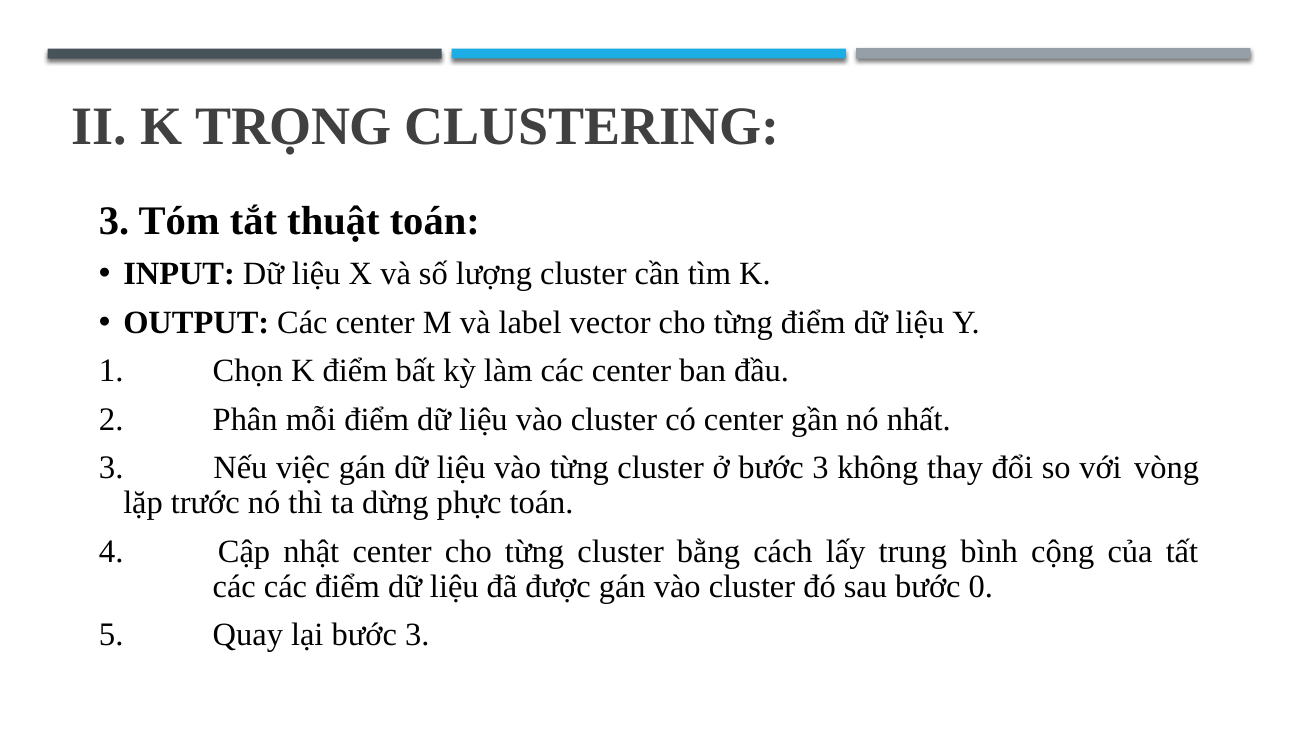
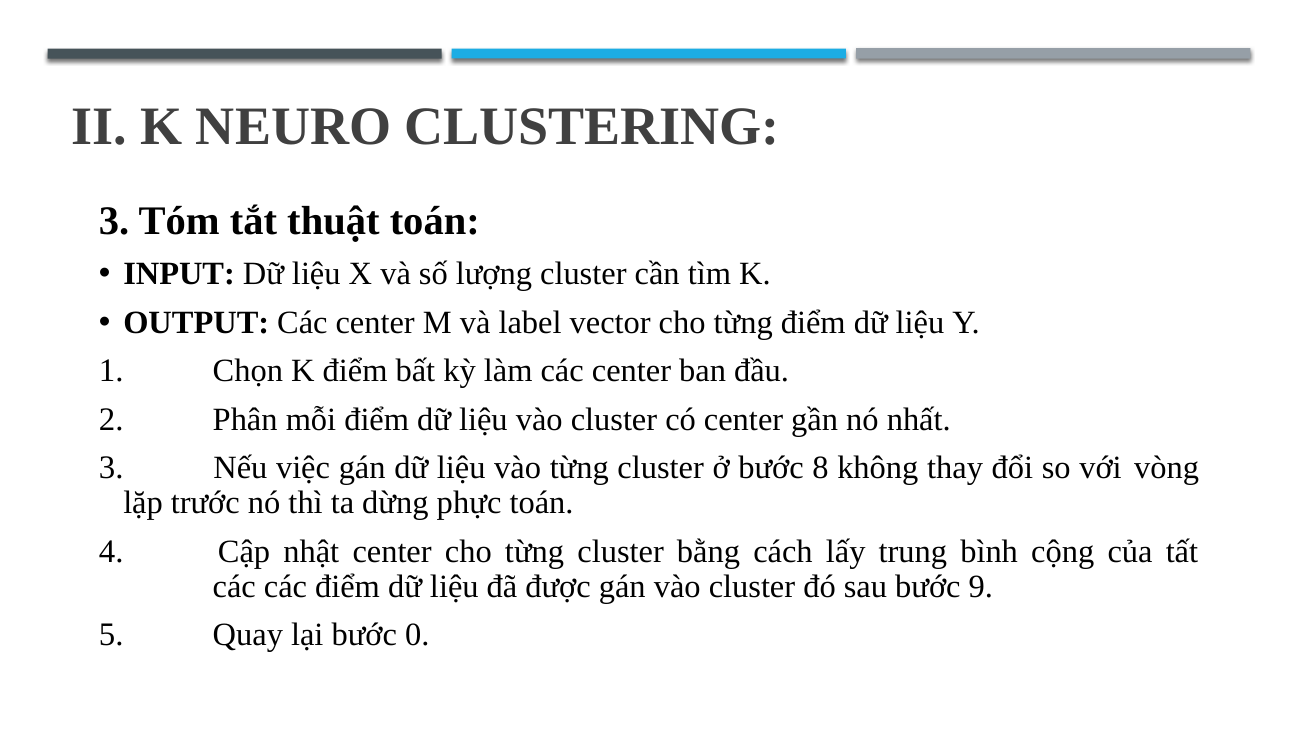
TRỌNG: TRỌNG -> NEURO
ở bước 3: 3 -> 8
0: 0 -> 9
lại bước 3: 3 -> 0
